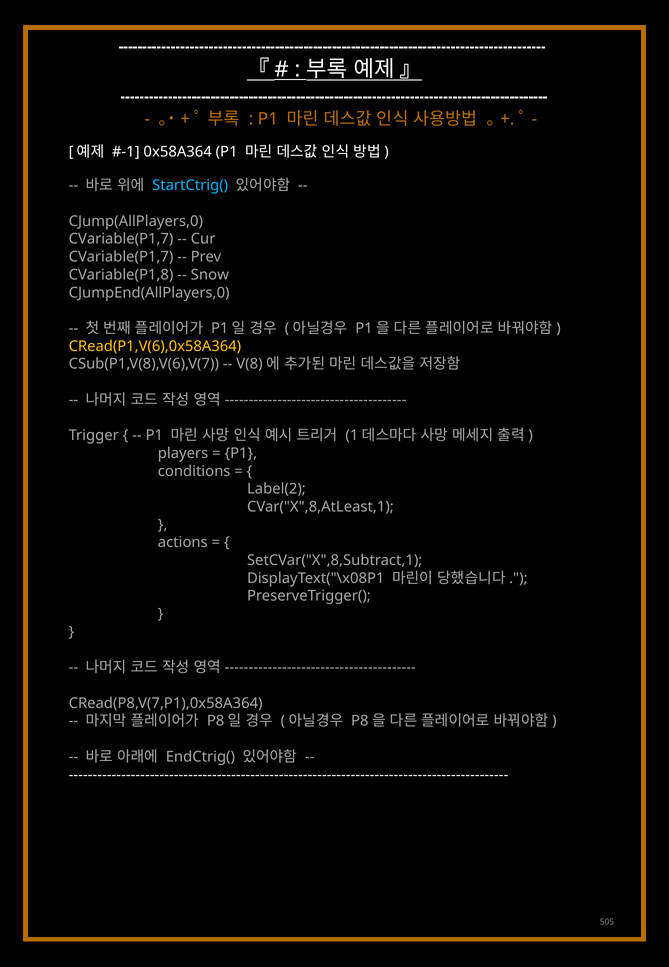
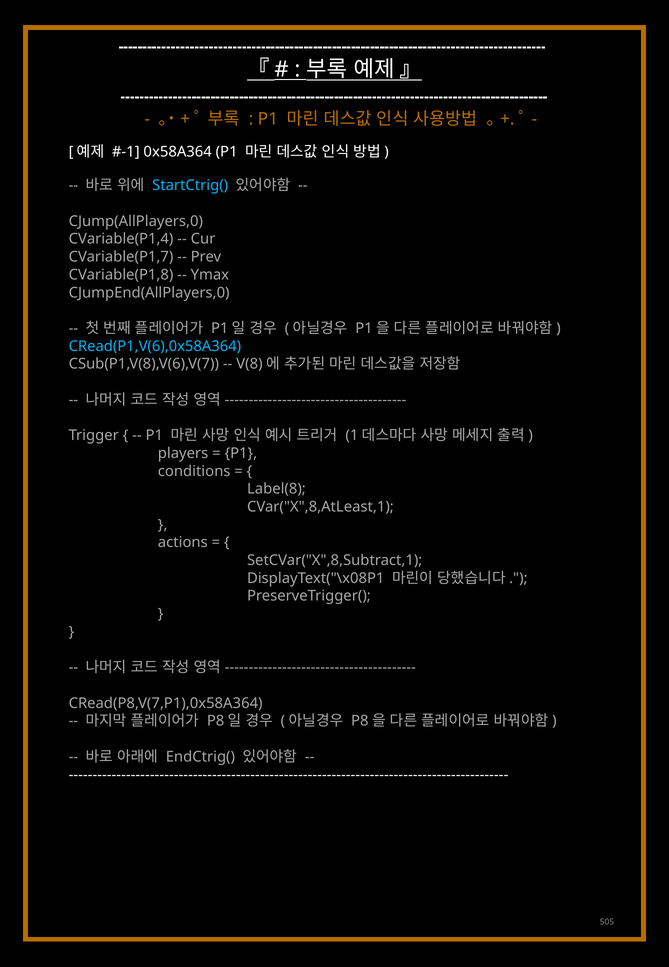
CVariable(P1,7 at (121, 239): CVariable(P1,7 -> CVariable(P1,4
Snow: Snow -> Ymax
CRead(P1,V(6),0x58A364 colour: yellow -> light blue
Label(2: Label(2 -> Label(8
